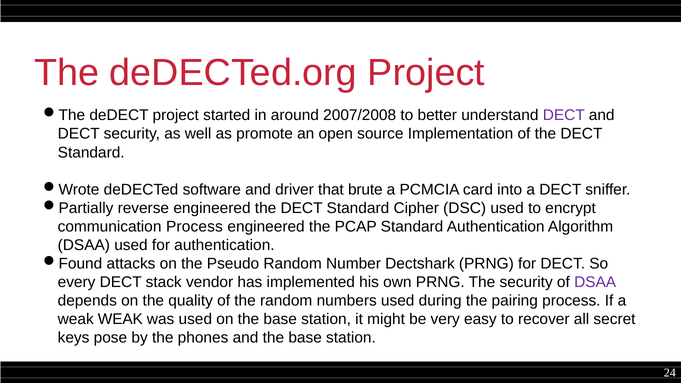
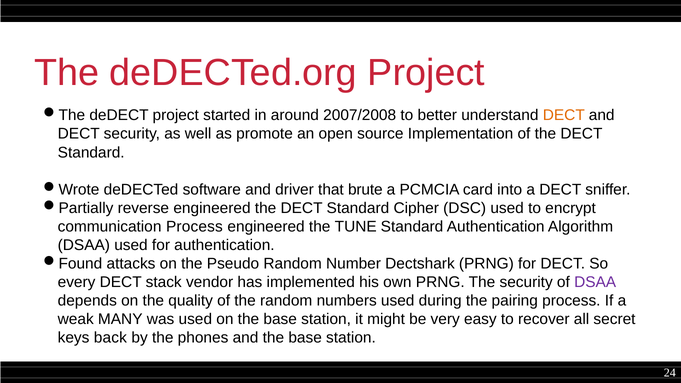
DECT at (564, 115) colour: purple -> orange
PCAP: PCAP -> TUNE
weak WEAK: WEAK -> MANY
pose: pose -> back
